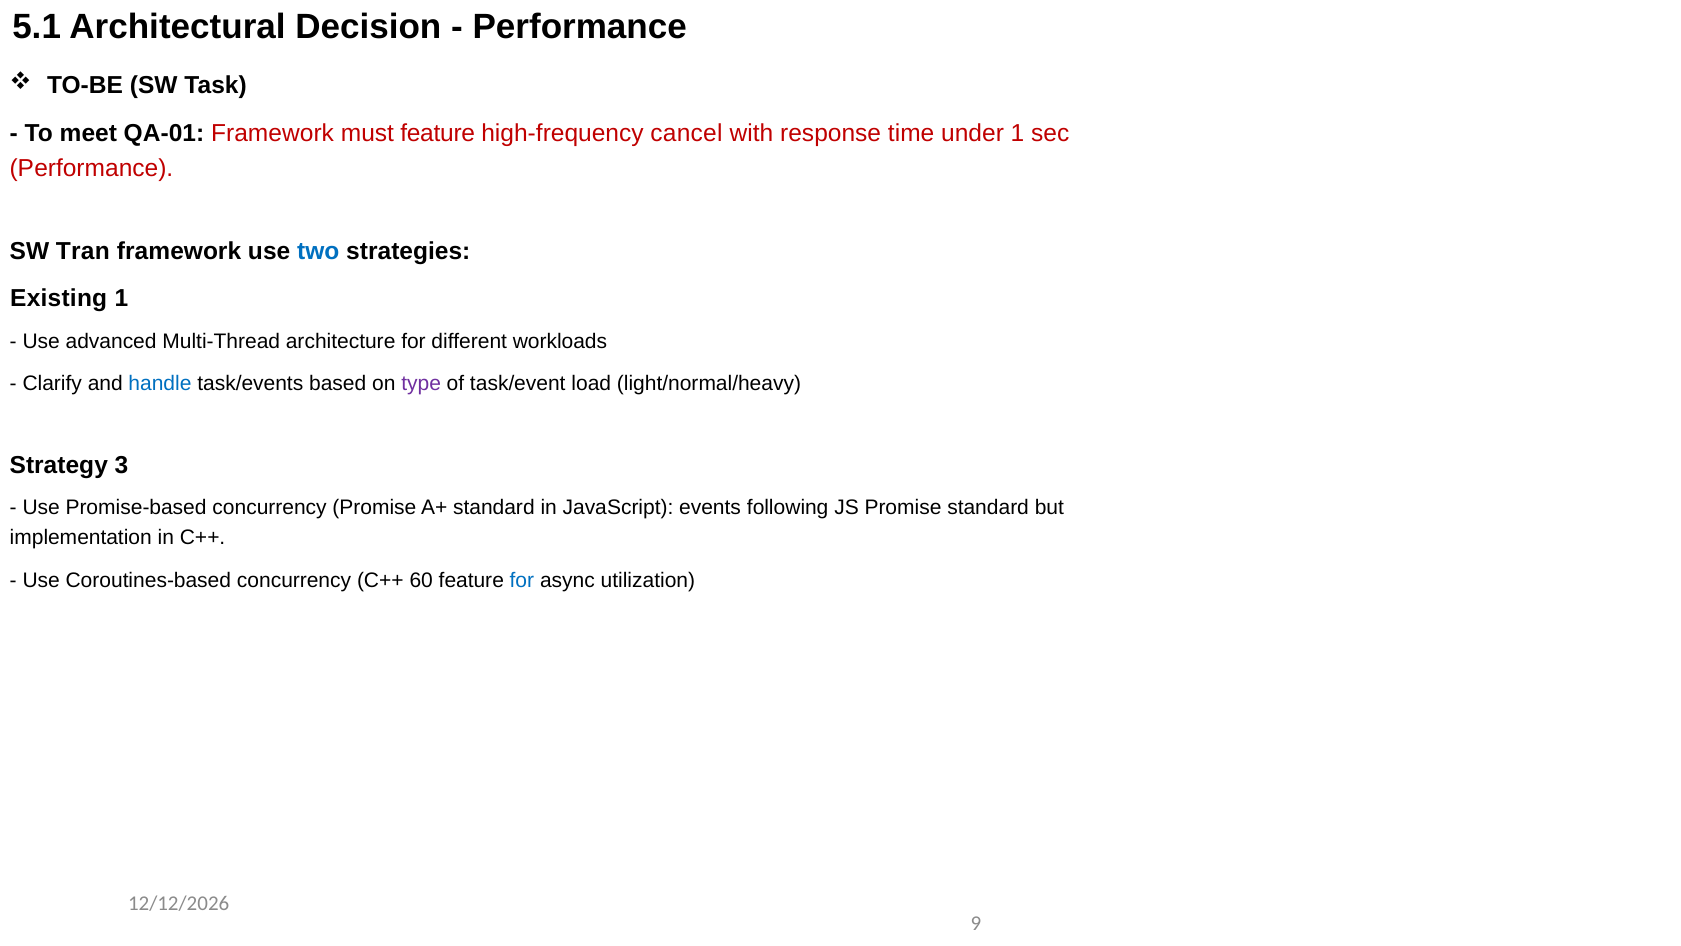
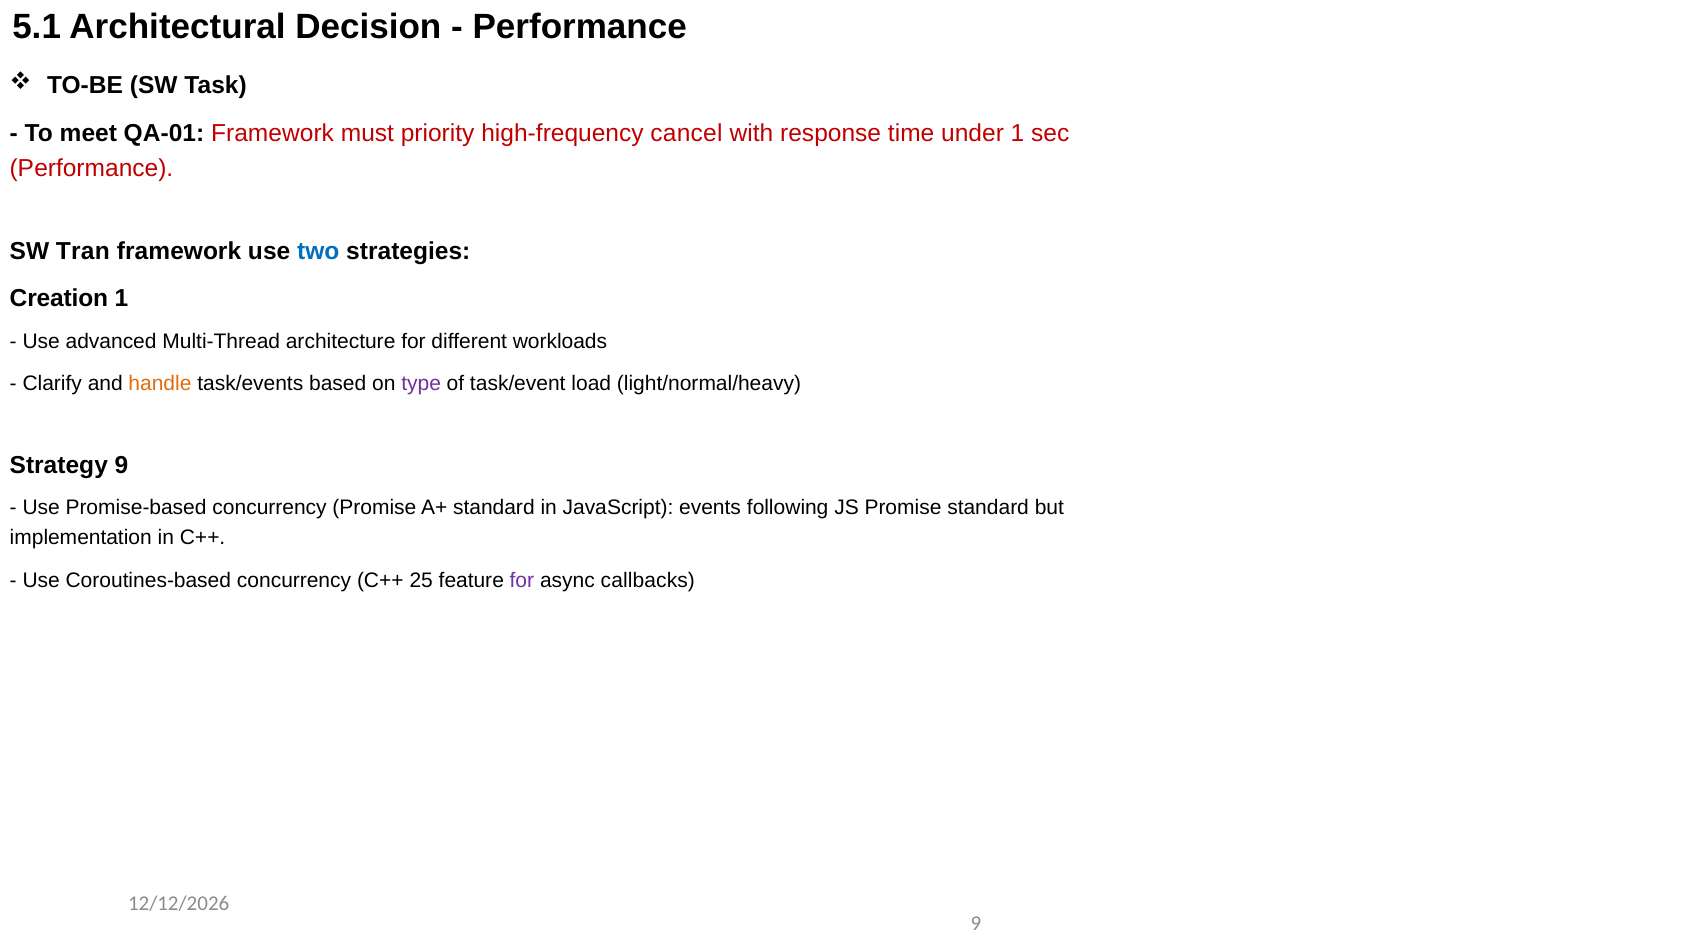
must feature: feature -> priority
Existing: Existing -> Creation
handle colour: blue -> orange
Strategy 3: 3 -> 9
60: 60 -> 25
for at (522, 580) colour: blue -> purple
utilization: utilization -> callbacks
